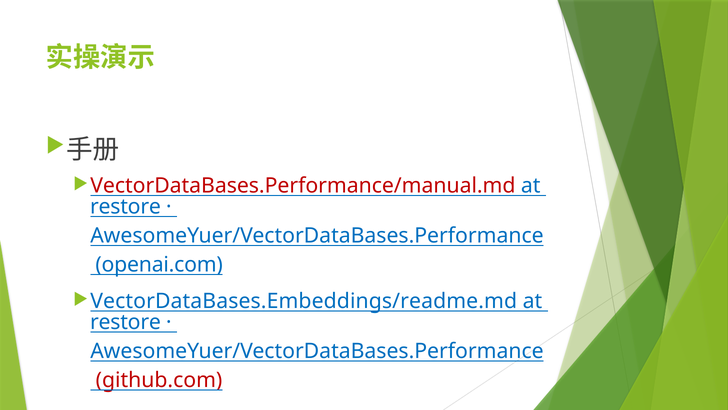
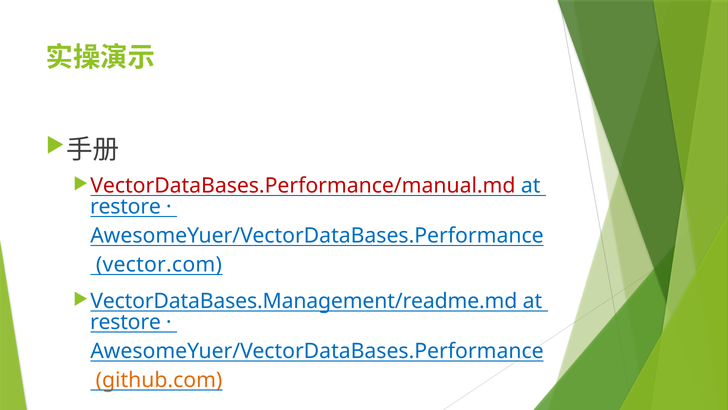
openai.com: openai.com -> vector.com
VectorDataBases.Embeddings/readme.md: VectorDataBases.Embeddings/readme.md -> VectorDataBases.Management/readme.md
github.com colour: red -> orange
